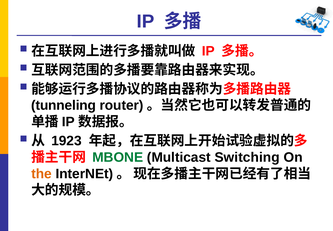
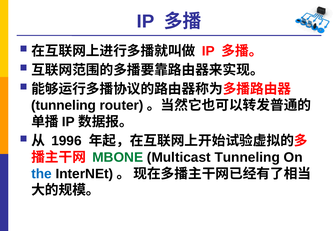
1923: 1923 -> 1996
Multicast Switching: Switching -> Tunneling
the colour: orange -> blue
